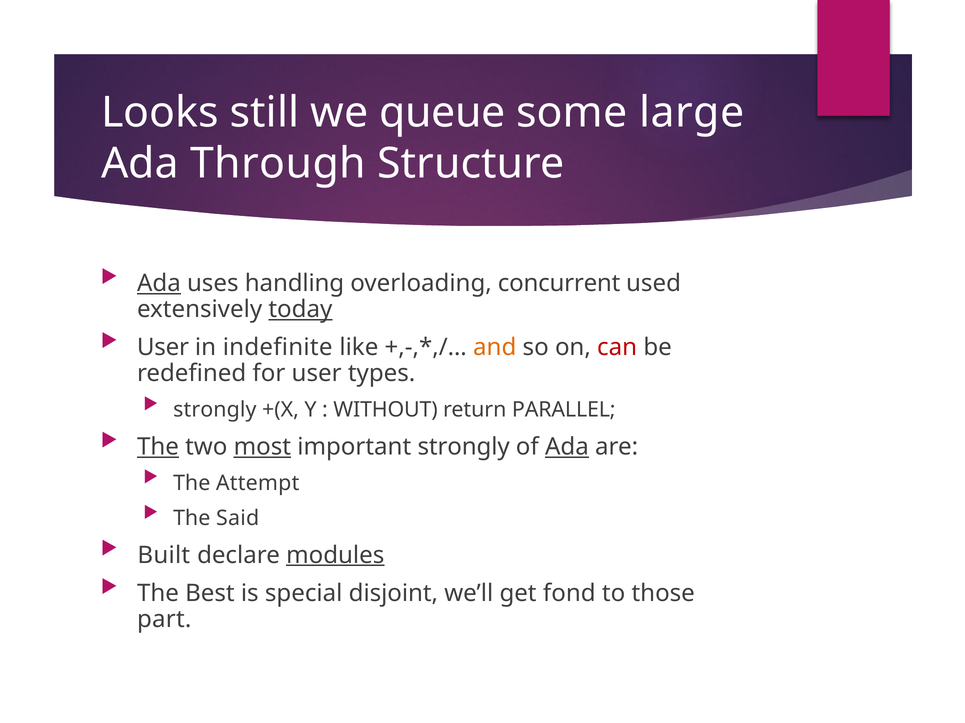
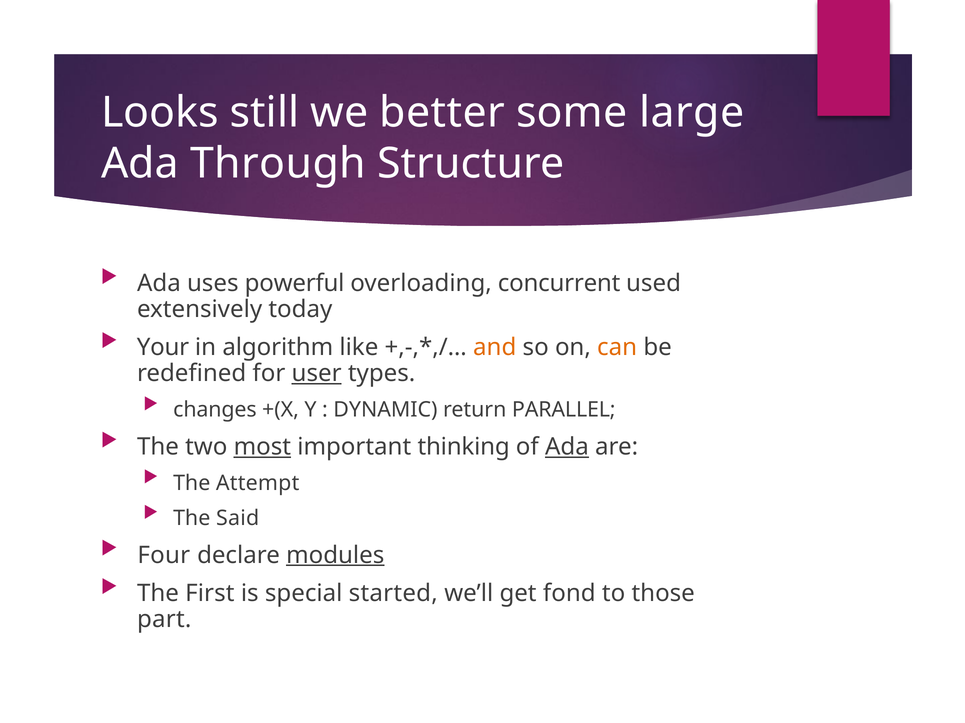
queue: queue -> better
Ada at (159, 284) underline: present -> none
handling: handling -> powerful
today underline: present -> none
User at (163, 348): User -> Your
indefinite: indefinite -> algorithm
can colour: red -> orange
user at (317, 374) underline: none -> present
strongly at (215, 410): strongly -> changes
WITHOUT: WITHOUT -> DYNAMIC
The at (158, 447) underline: present -> none
important strongly: strongly -> thinking
Built: Built -> Four
Best: Best -> First
disjoint: disjoint -> started
